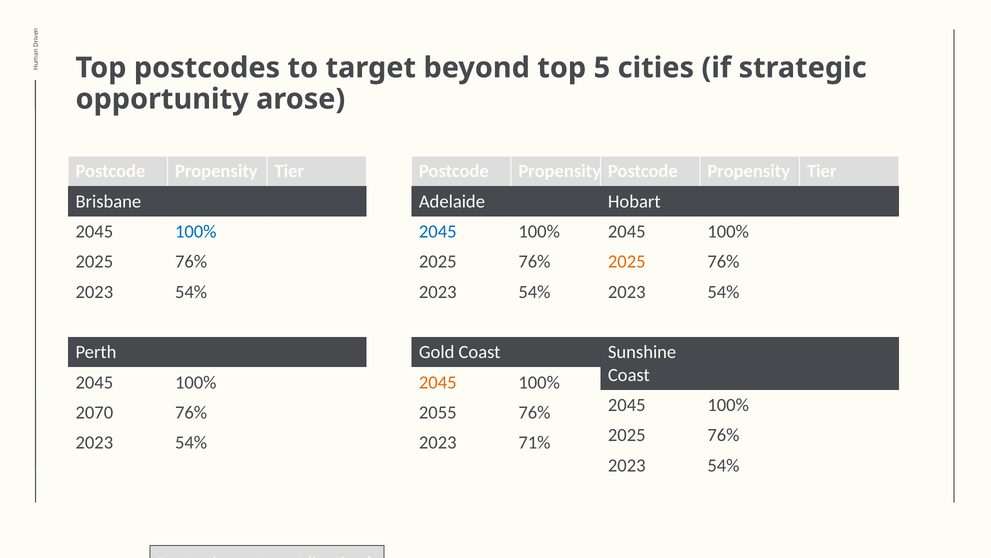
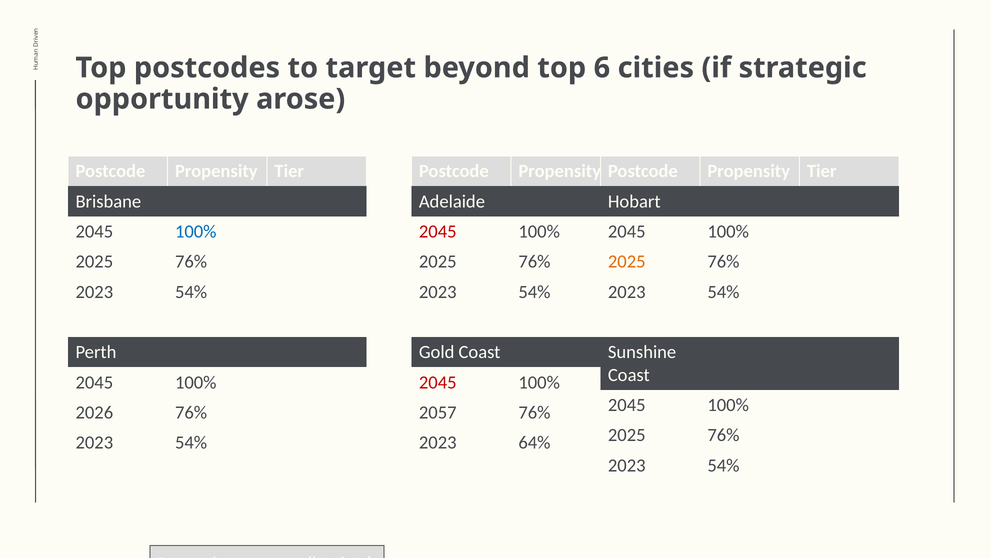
5: 5 -> 6
2045 at (438, 231) colour: blue -> red
2045 at (438, 382) colour: orange -> red
2070: 2070 -> 2026
2055: 2055 -> 2057
71%: 71% -> 64%
